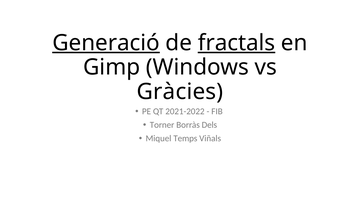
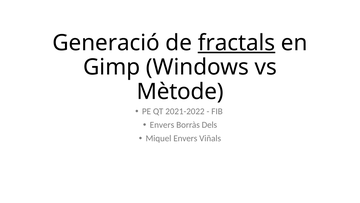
Generació underline: present -> none
Gràcies: Gràcies -> Mètode
Torner at (162, 125): Torner -> Envers
Miquel Temps: Temps -> Envers
